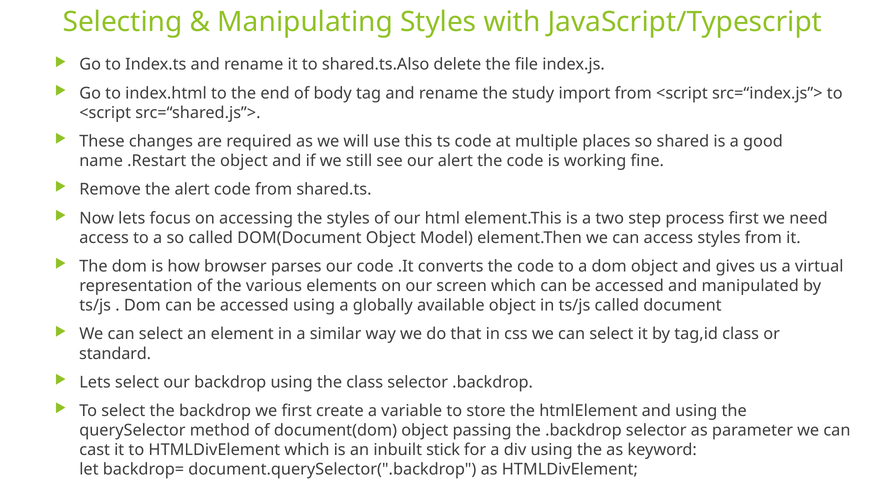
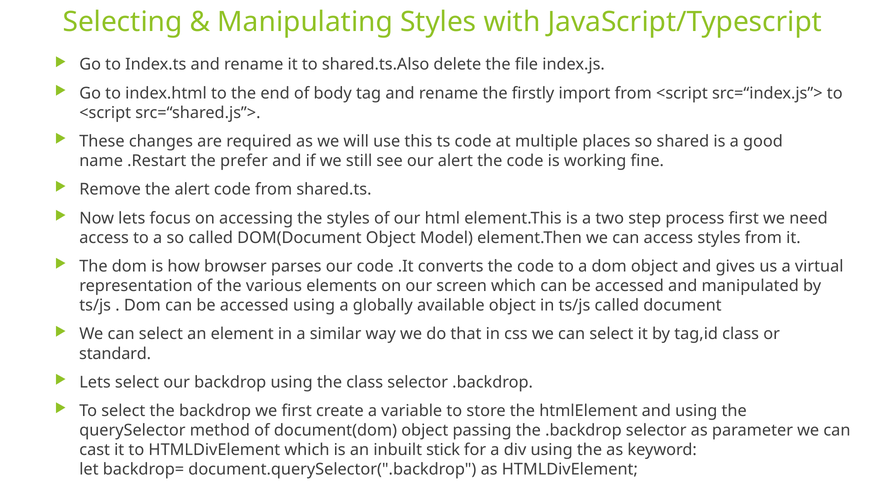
study: study -> firstly
the object: object -> prefer
